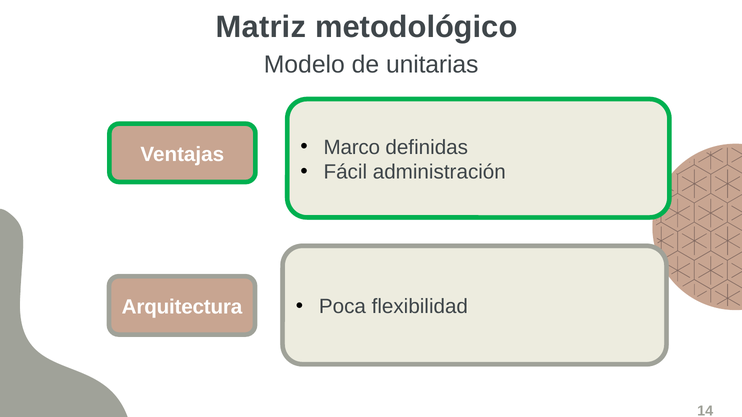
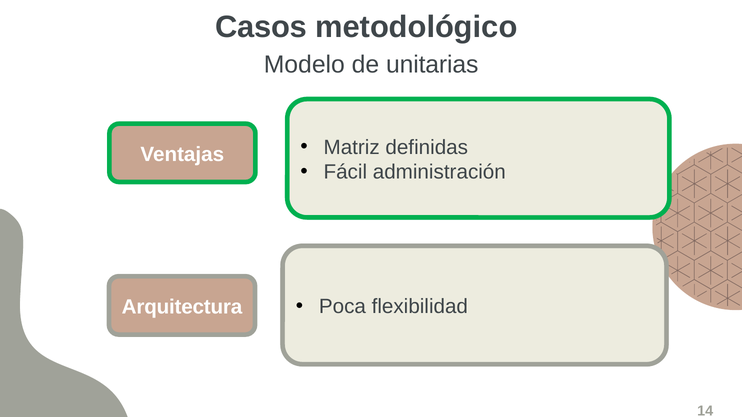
Matriz: Matriz -> Casos
Marco: Marco -> Matriz
